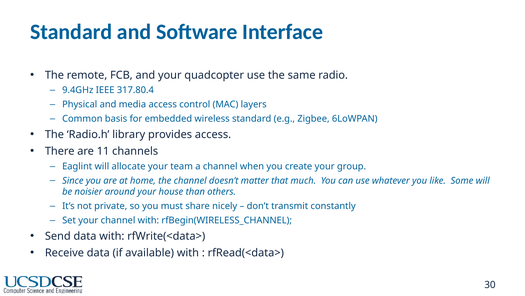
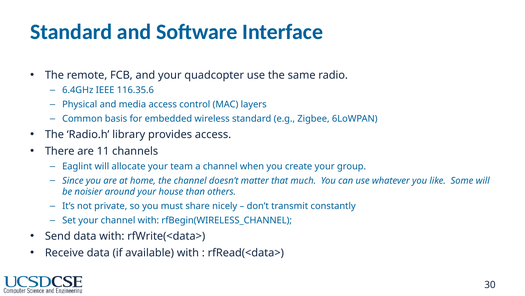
9.4GHz: 9.4GHz -> 6.4GHz
317.80.4: 317.80.4 -> 116.35.6
